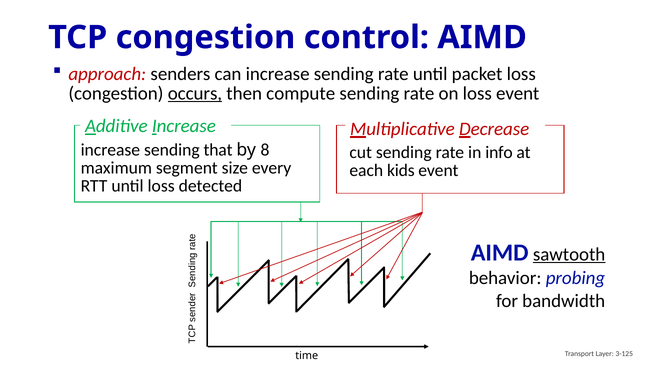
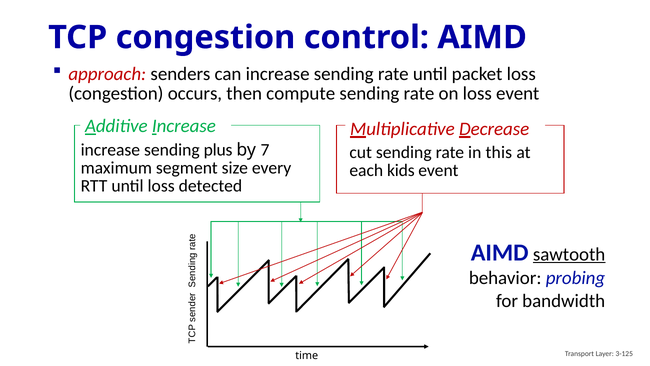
occurs underline: present -> none
that: that -> plus
8: 8 -> 7
info: info -> this
